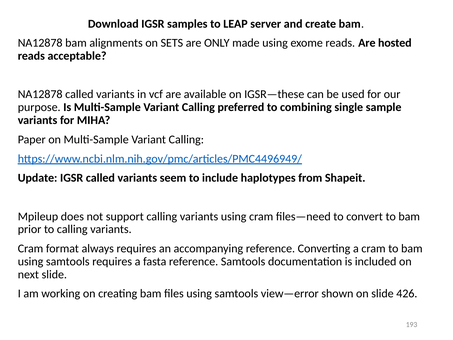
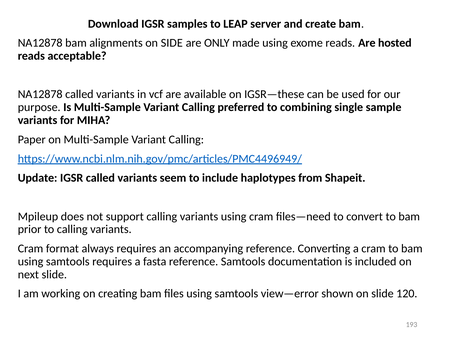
SETS: SETS -> SIDE
426: 426 -> 120
